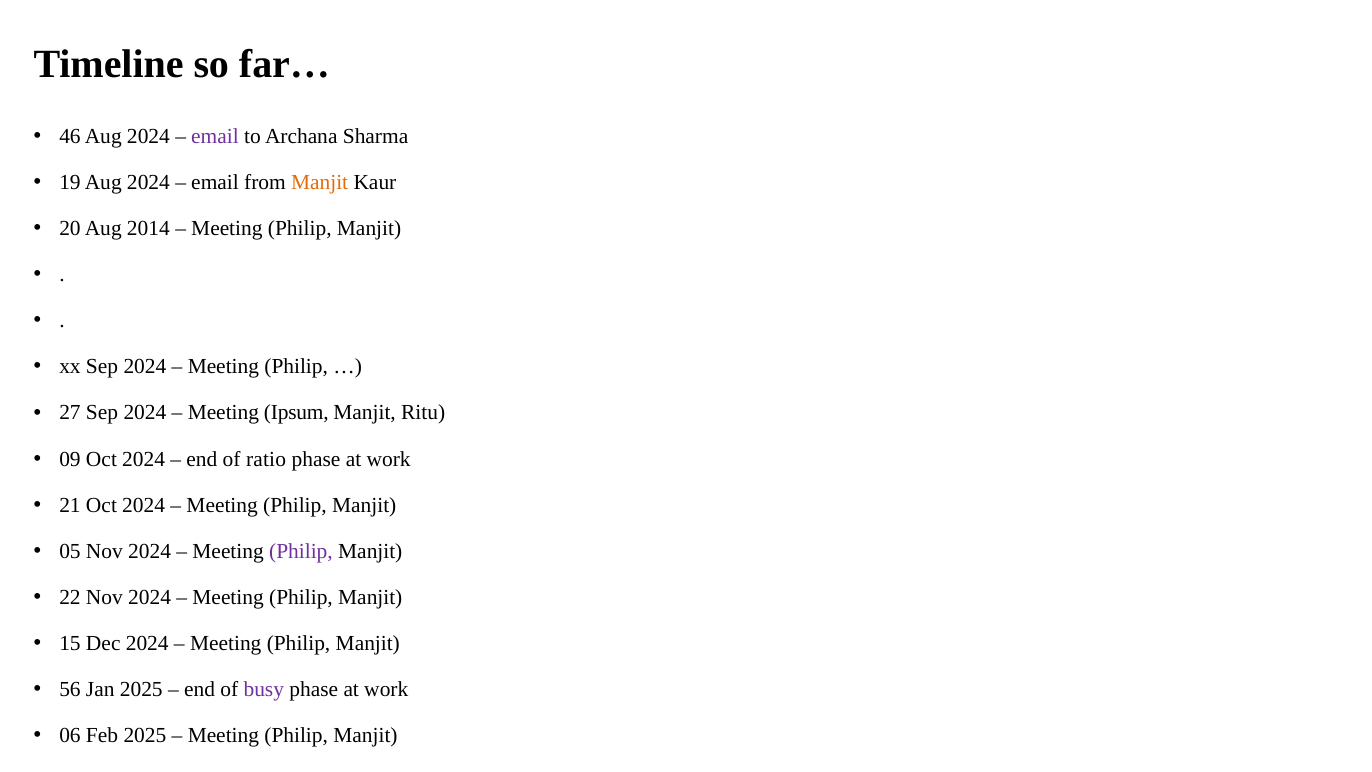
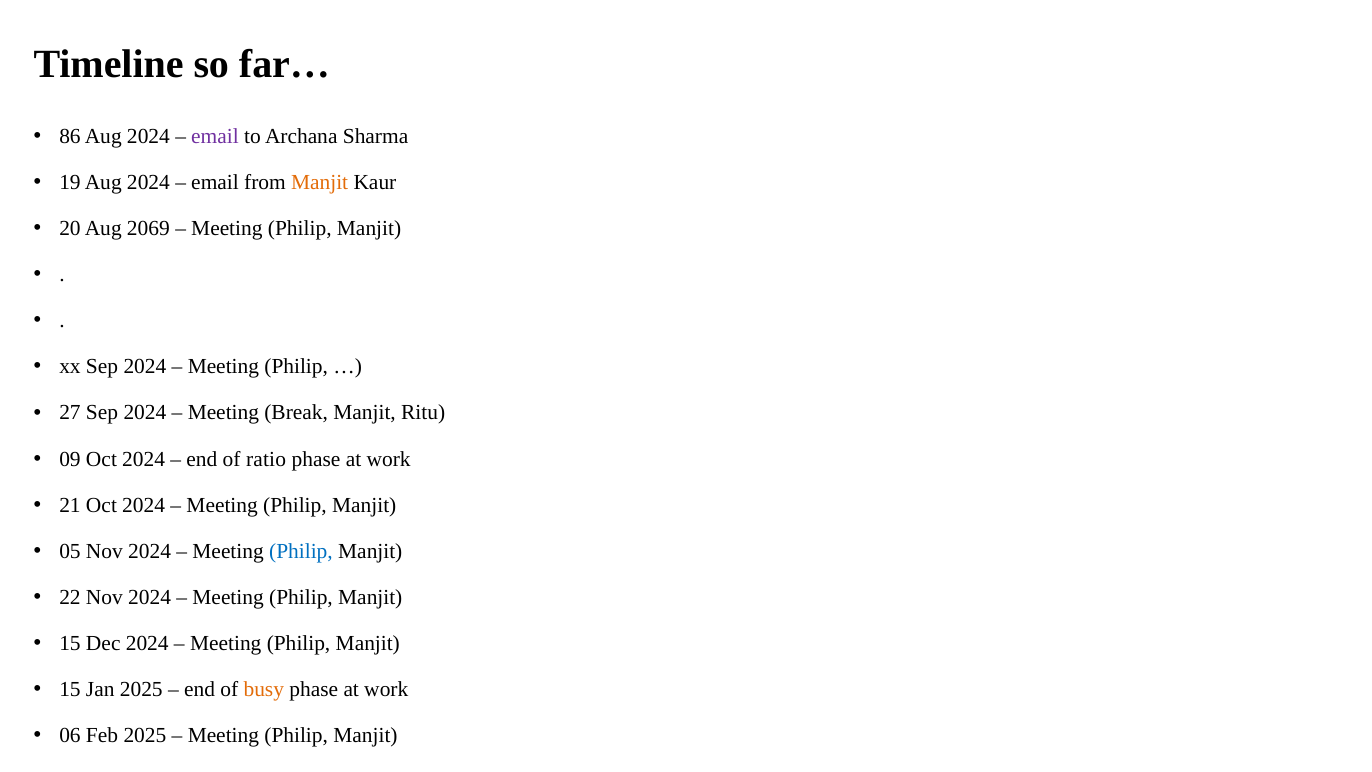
46: 46 -> 86
2014: 2014 -> 2069
Ipsum: Ipsum -> Break
Philip at (301, 551) colour: purple -> blue
56 at (70, 689): 56 -> 15
busy colour: purple -> orange
